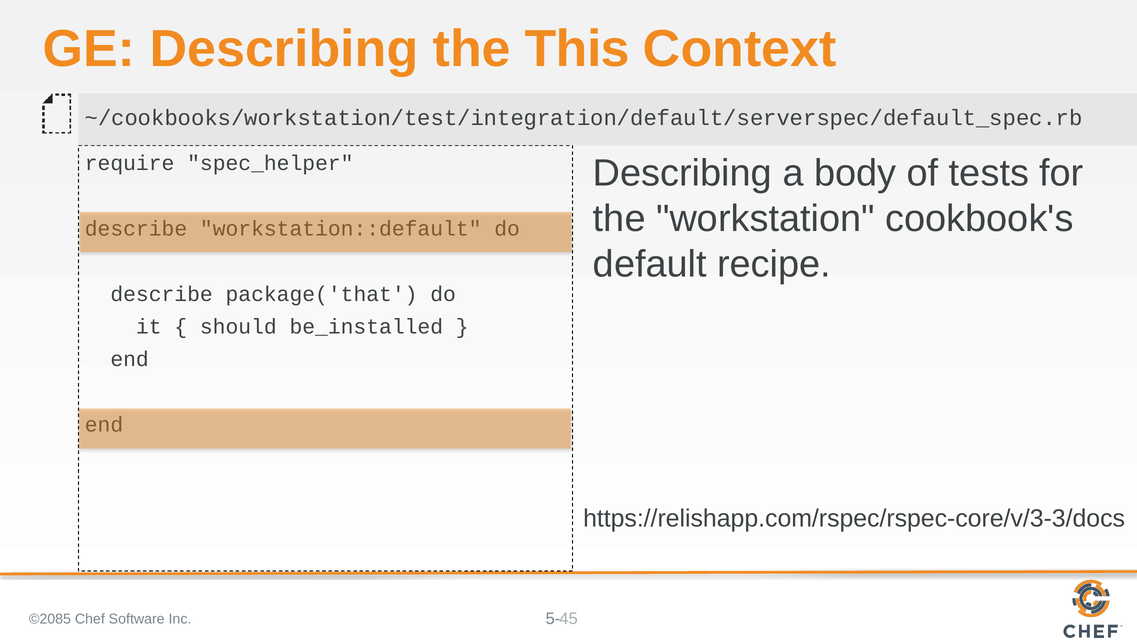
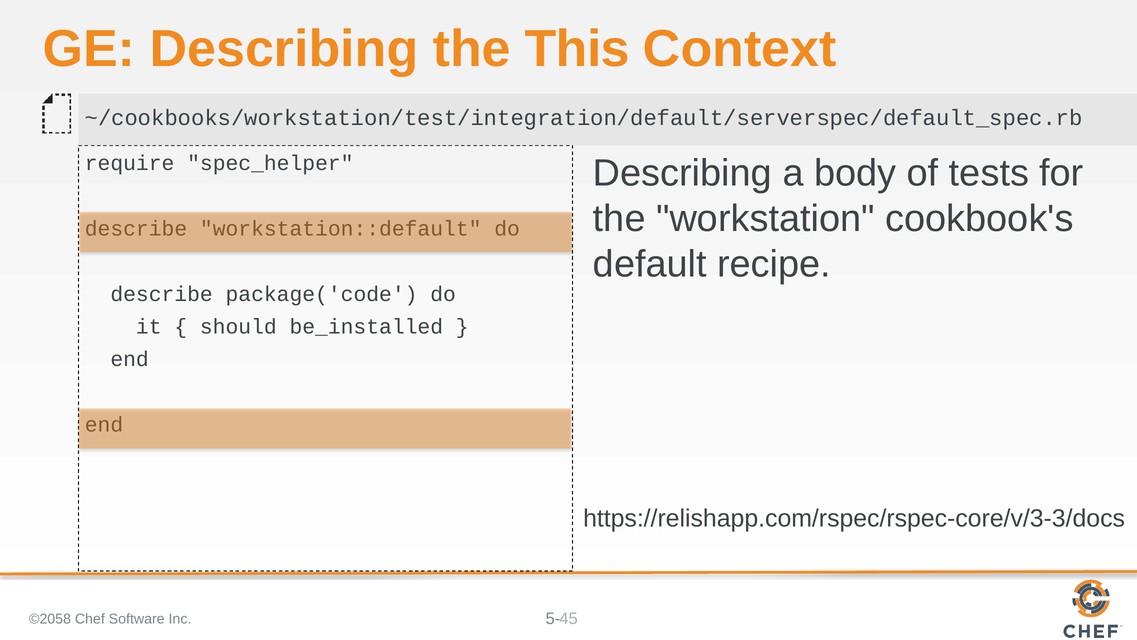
package('that: package('that -> package('code
©2085: ©2085 -> ©2058
